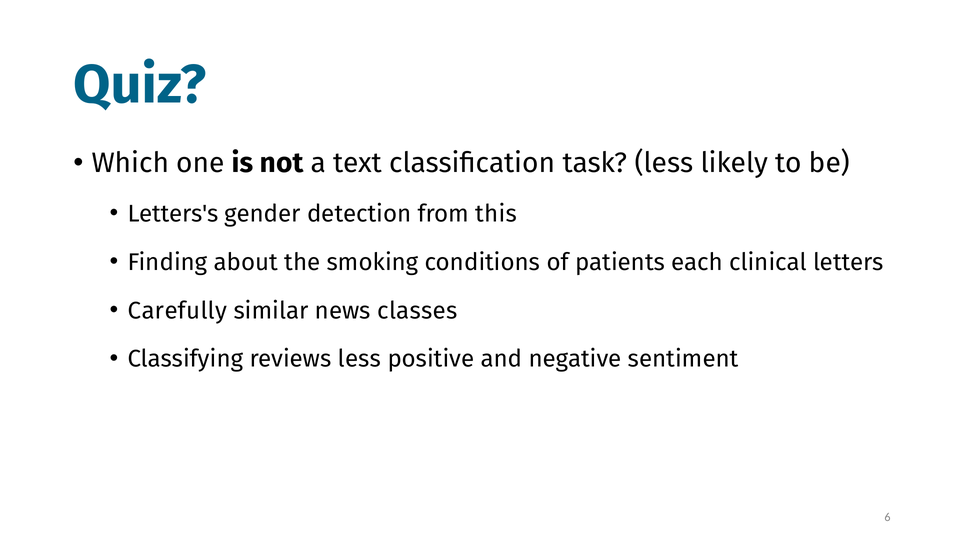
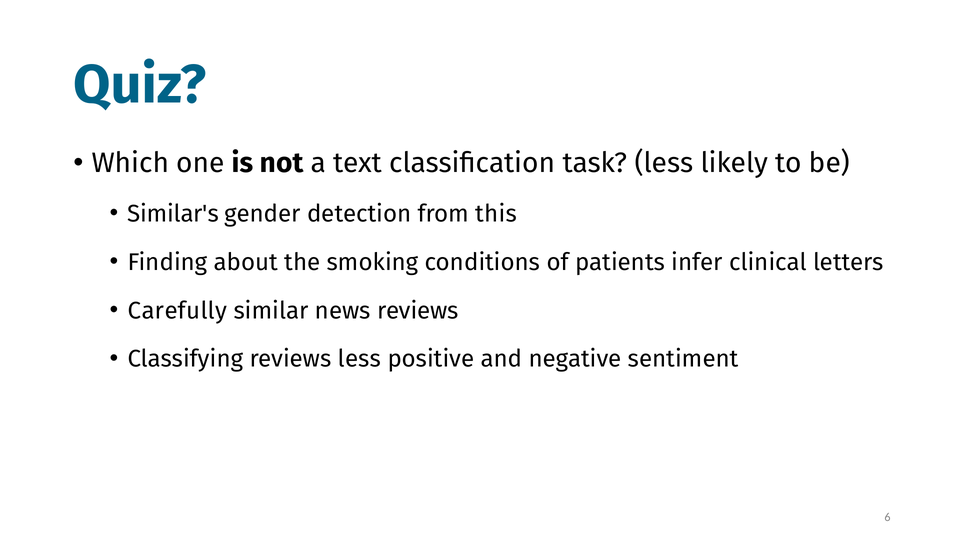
Letters's: Letters's -> Similar's
each: each -> infer
news classes: classes -> reviews
